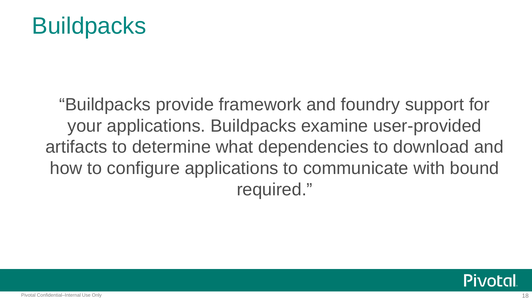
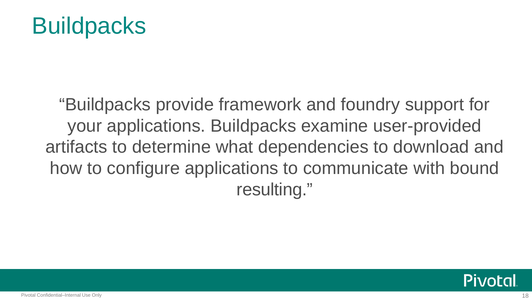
required: required -> resulting
